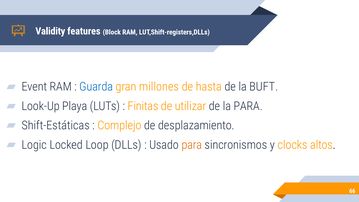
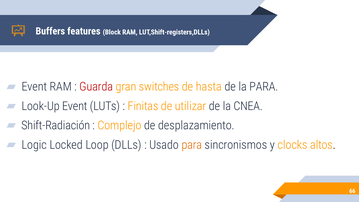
Validity: Validity -> Buffers
Guarda colour: blue -> red
millones: millones -> switches
la BUFT: BUFT -> PARA
Look-Up Playa: Playa -> Event
la PARA: PARA -> CNEA
Shift-Estáticas: Shift-Estáticas -> Shift-Radiación
